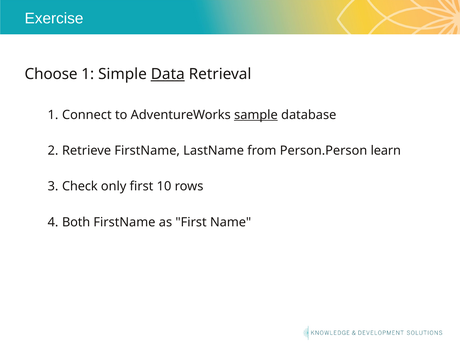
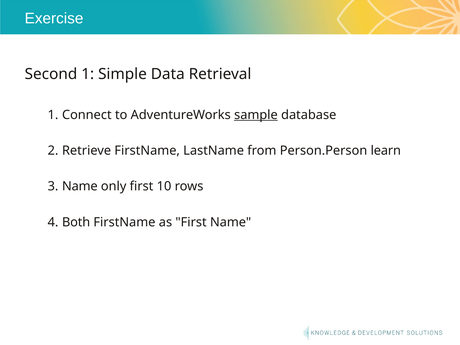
Choose: Choose -> Second
Data underline: present -> none
Check at (80, 186): Check -> Name
